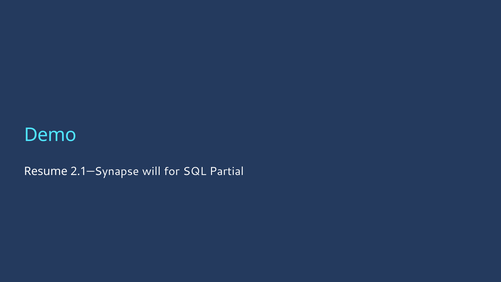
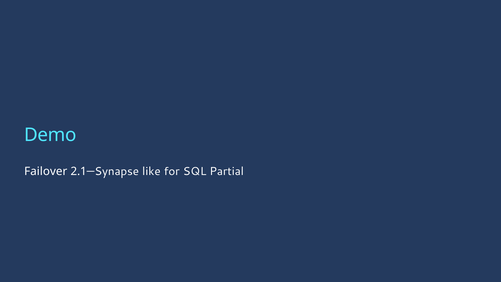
Resume: Resume -> Failover
will: will -> like
